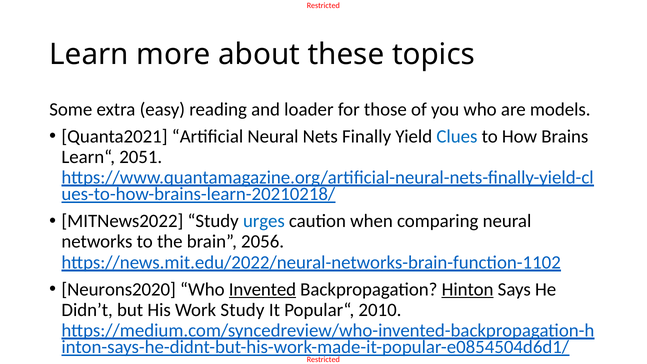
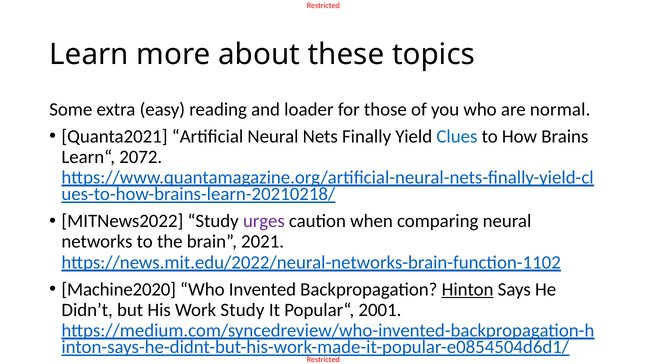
models: models -> normal
2051: 2051 -> 2072
urges colour: blue -> purple
2056: 2056 -> 2021
Neurons2020: Neurons2020 -> Machine2020
Invented underline: present -> none
2010: 2010 -> 2001
